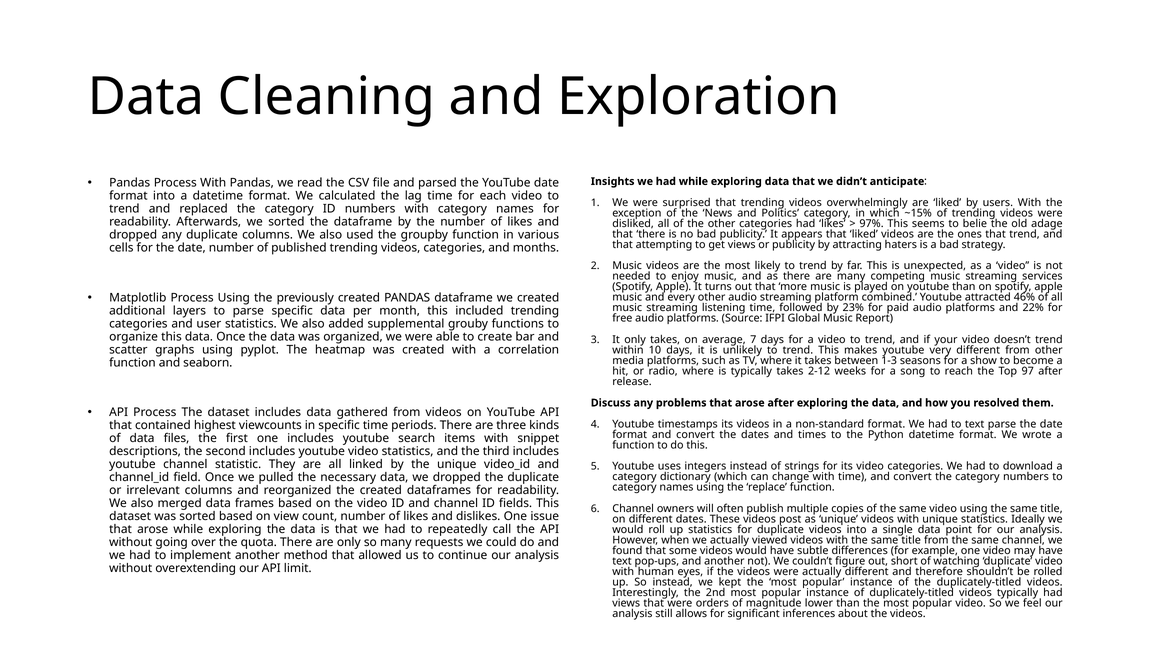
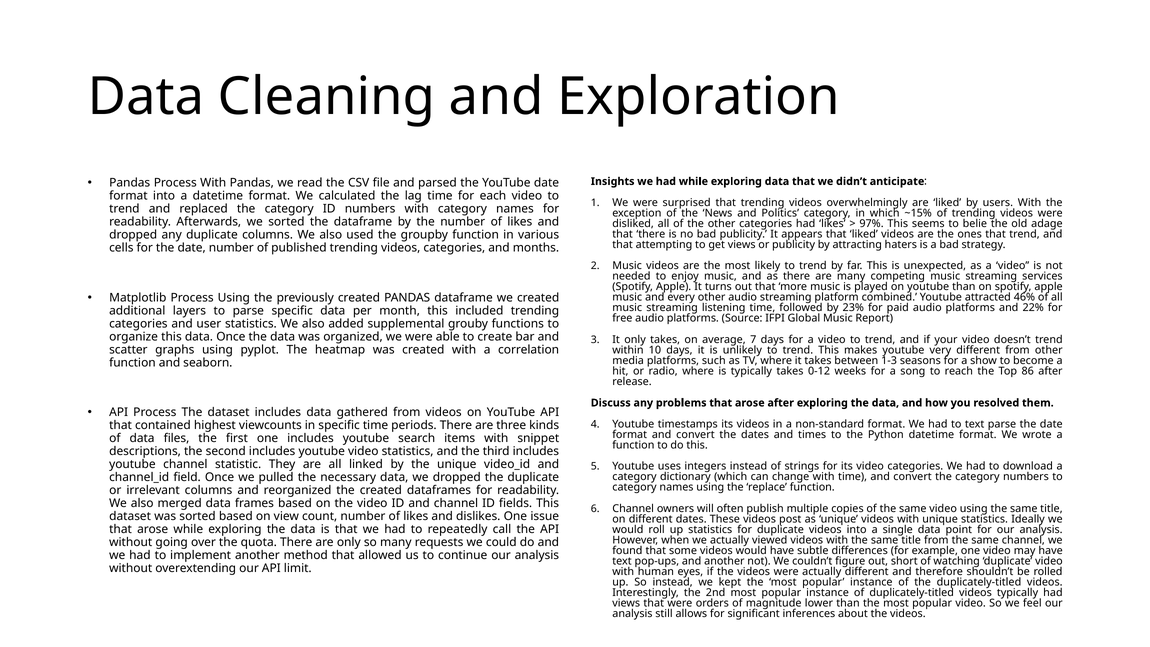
2-12: 2-12 -> 0-12
97: 97 -> 86
